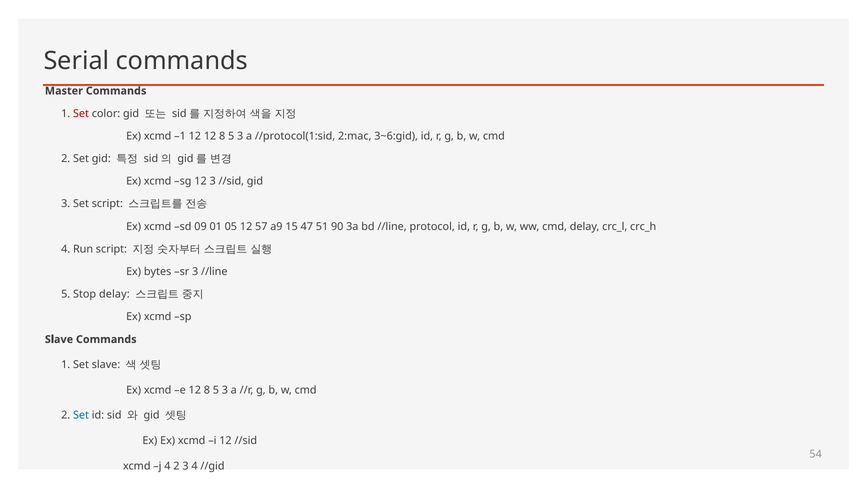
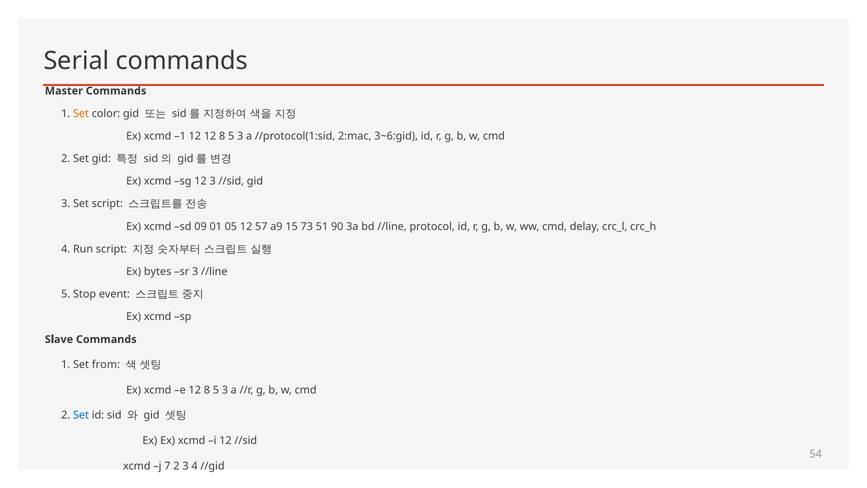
Set at (81, 113) colour: red -> orange
47: 47 -> 73
Stop delay: delay -> event
Set slave: slave -> from
j 4: 4 -> 7
